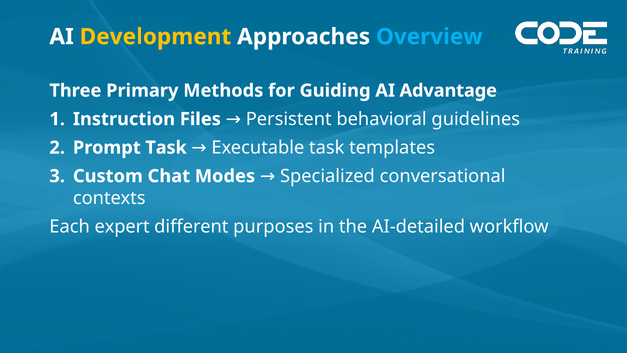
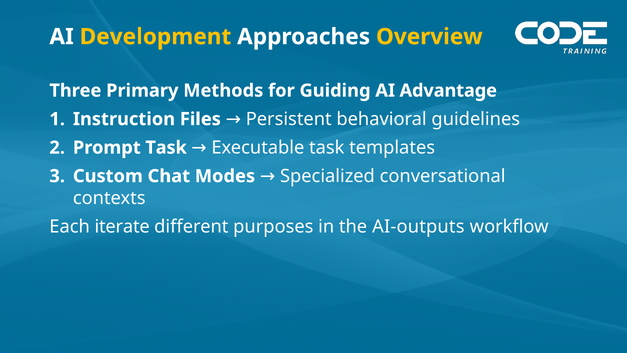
Overview colour: light blue -> yellow
expert: expert -> iterate
AI-detailed: AI-detailed -> AI-outputs
